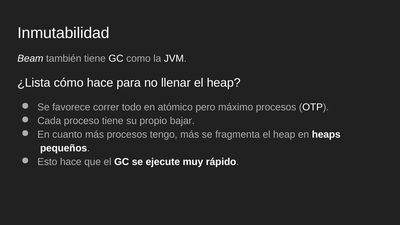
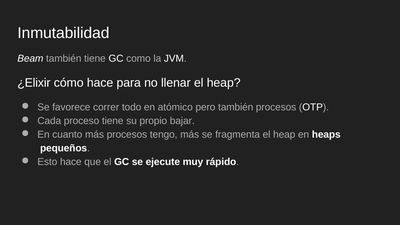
¿Lista: ¿Lista -> ¿Elixir
pero máximo: máximo -> también
